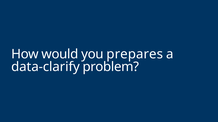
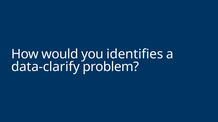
prepares: prepares -> identifies
